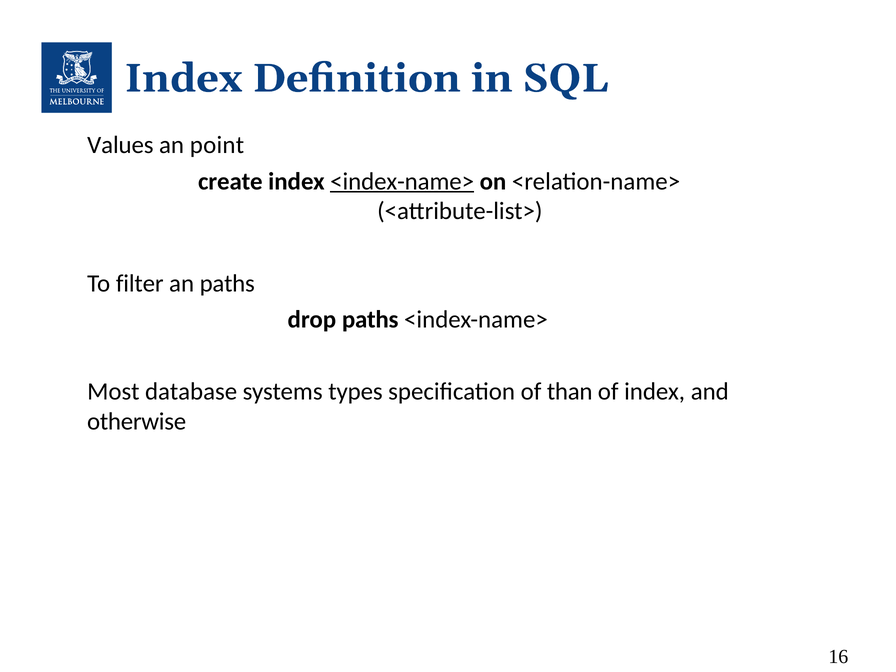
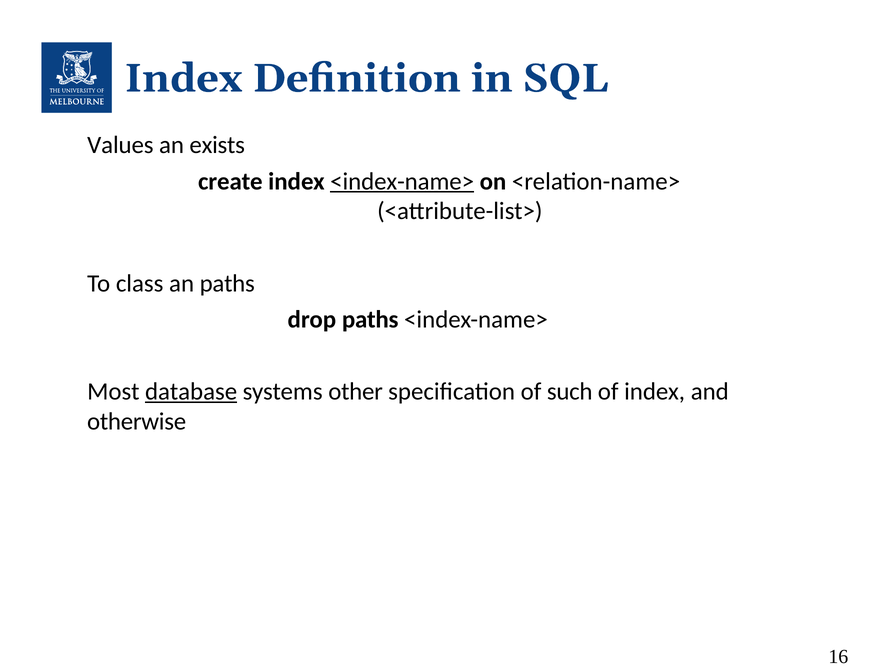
point: point -> exists
filter: filter -> class
database underline: none -> present
types: types -> other
than: than -> such
